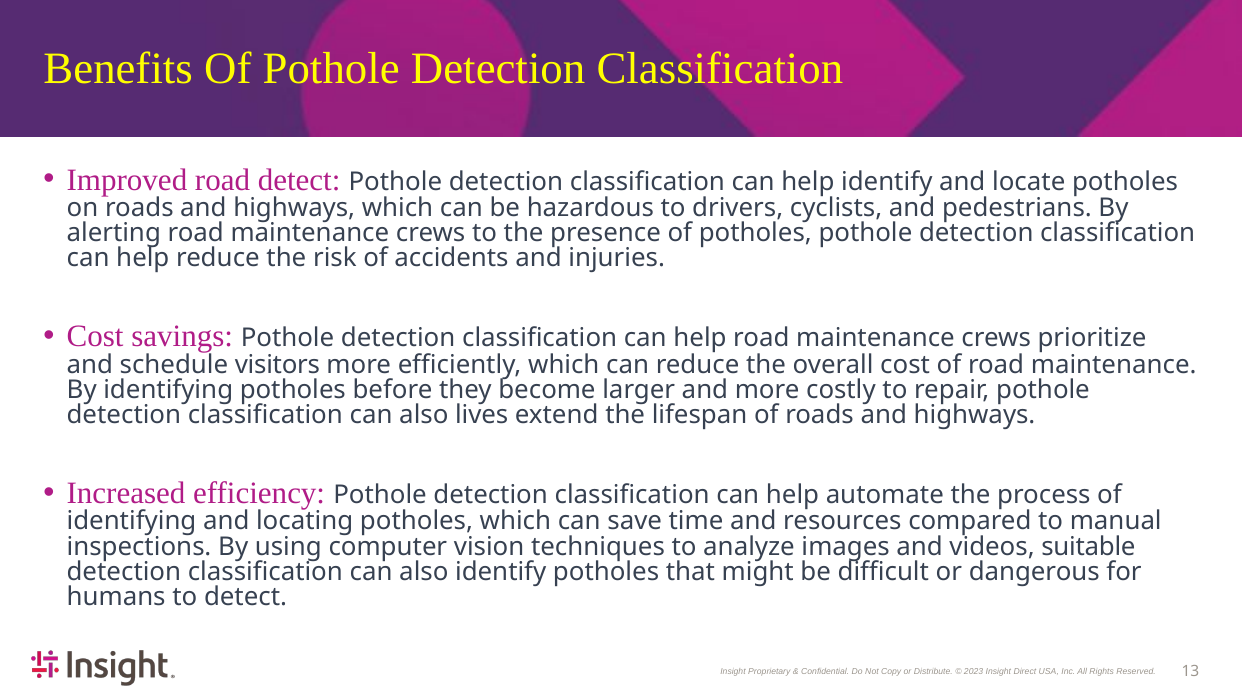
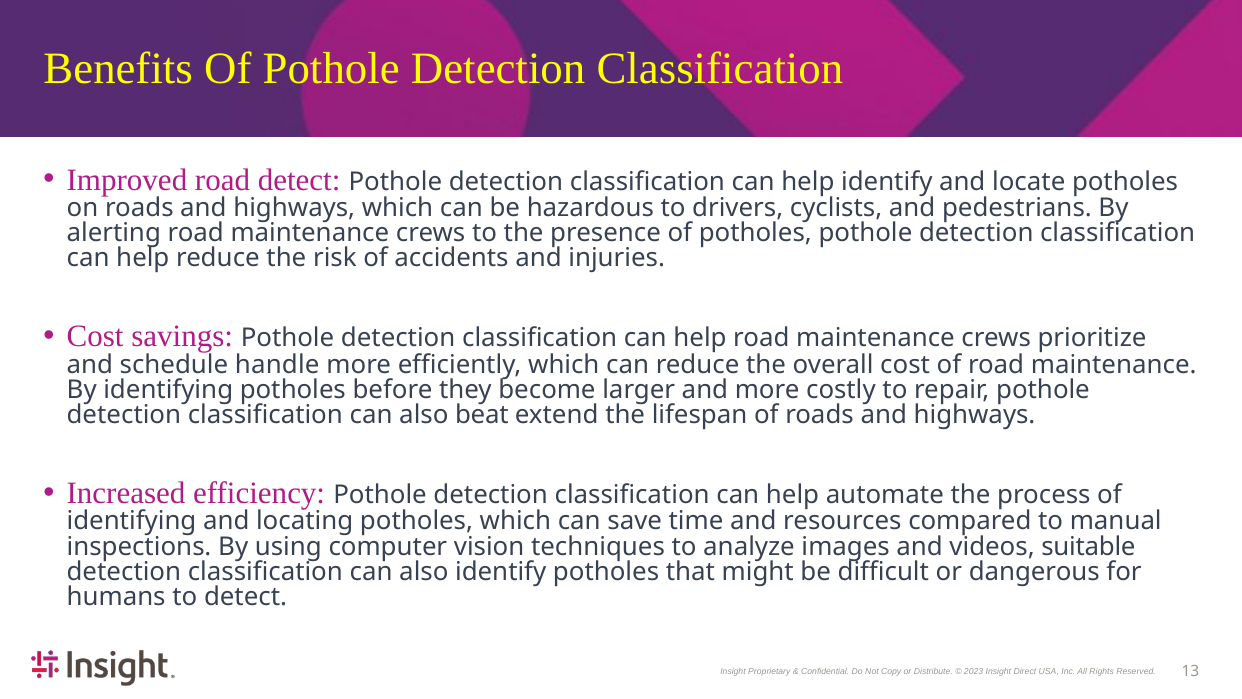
visitors: visitors -> handle
lives: lives -> beat
